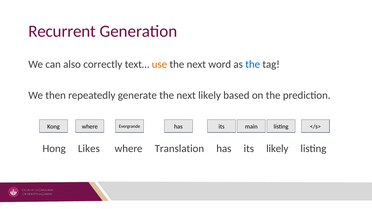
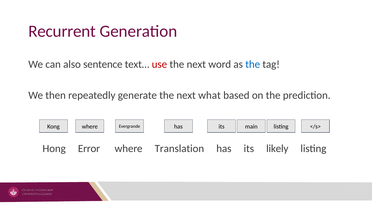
correctly: correctly -> sentence
use colour: orange -> red
next likely: likely -> what
Likes: Likes -> Error
